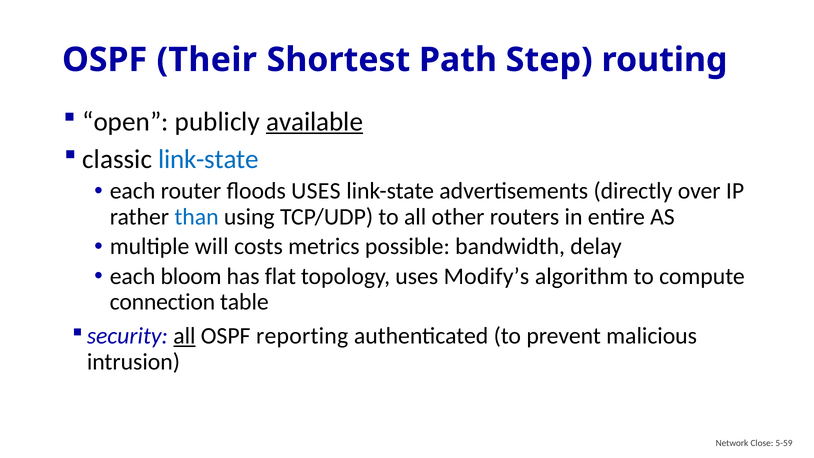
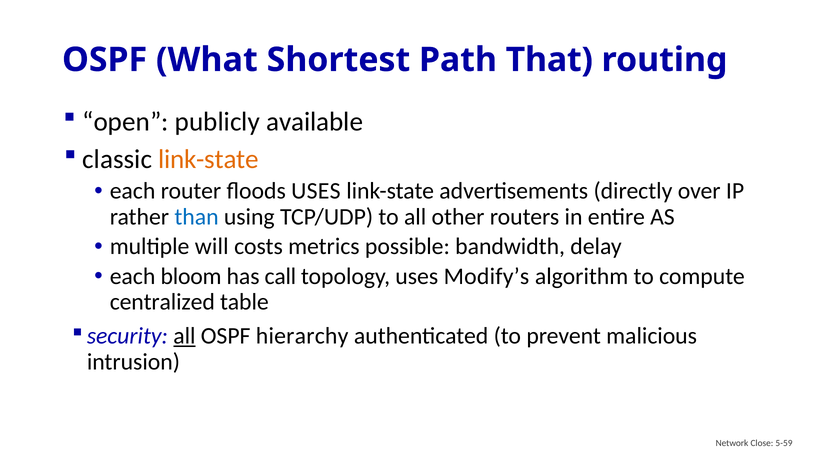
Their: Their -> What
Step: Step -> That
available underline: present -> none
link-state at (208, 159) colour: blue -> orange
flat: flat -> call
connection: connection -> centralized
reporting: reporting -> hierarchy
